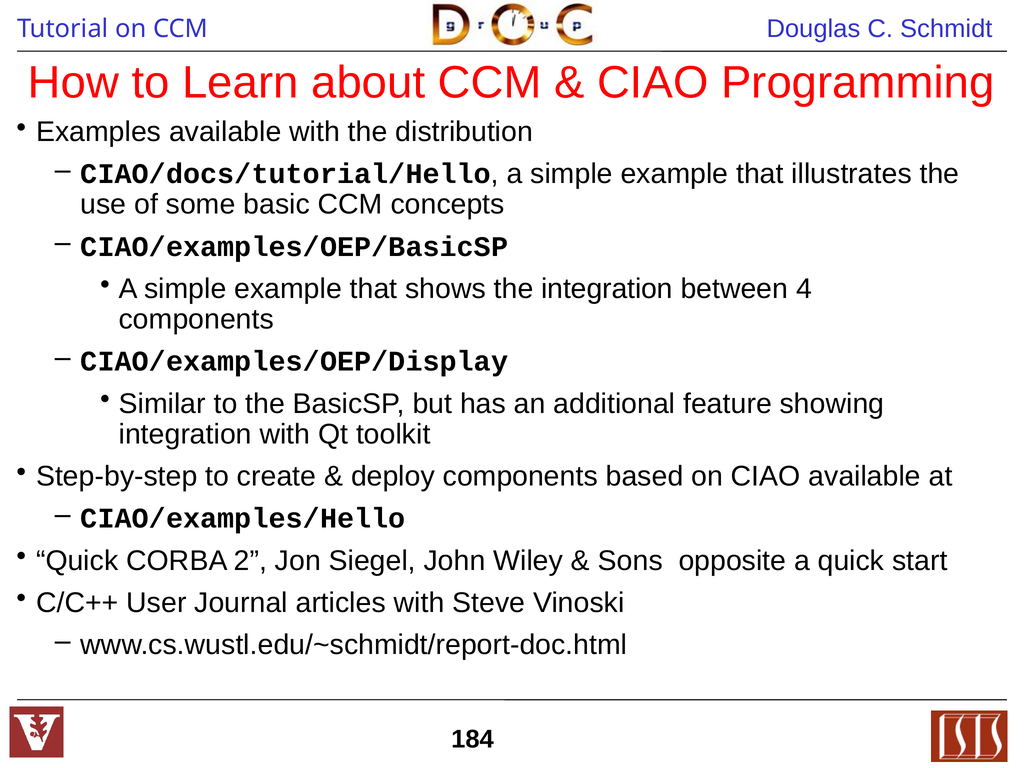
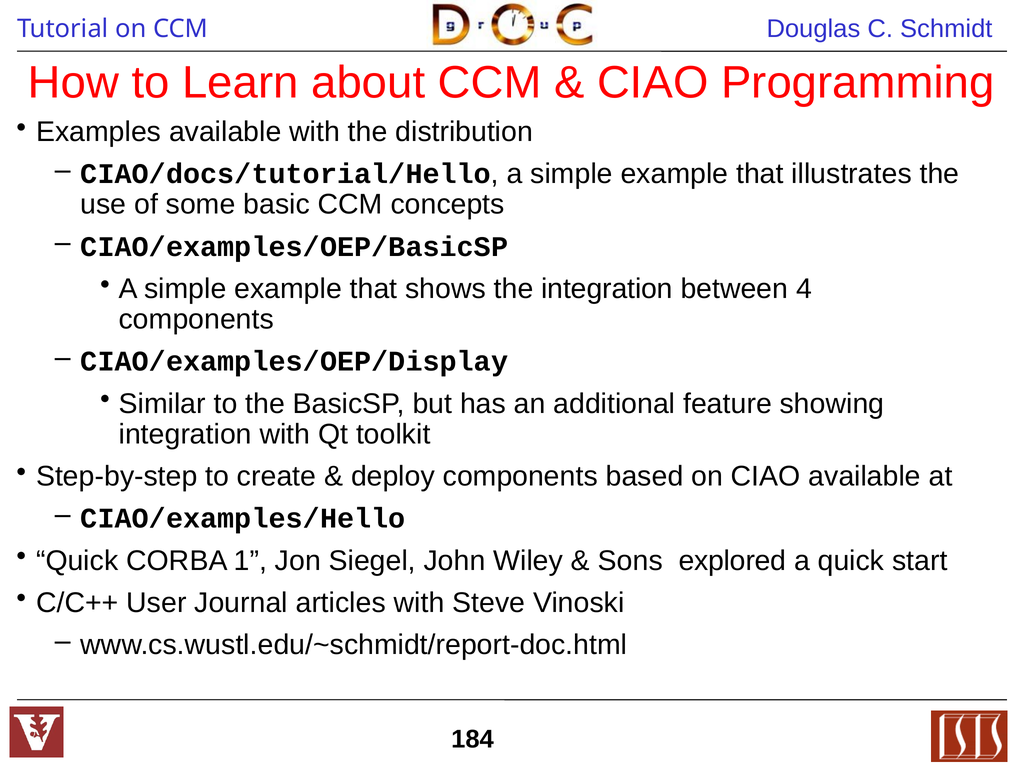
2: 2 -> 1
opposite: opposite -> explored
